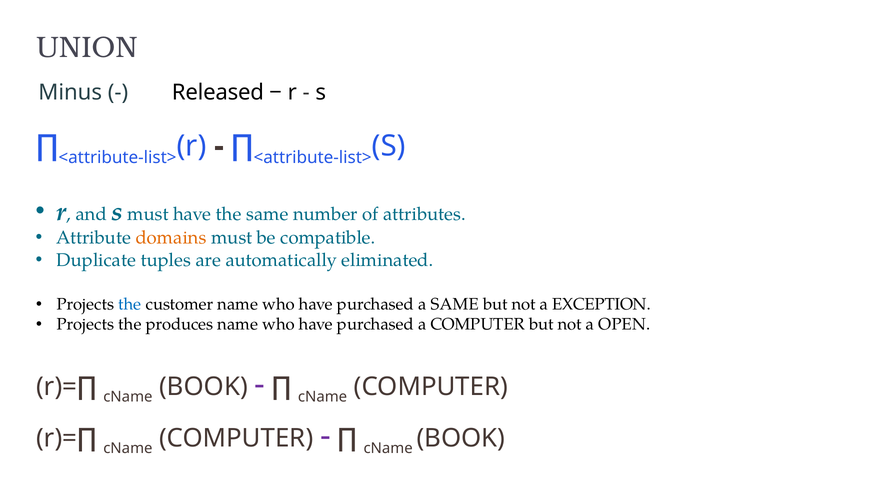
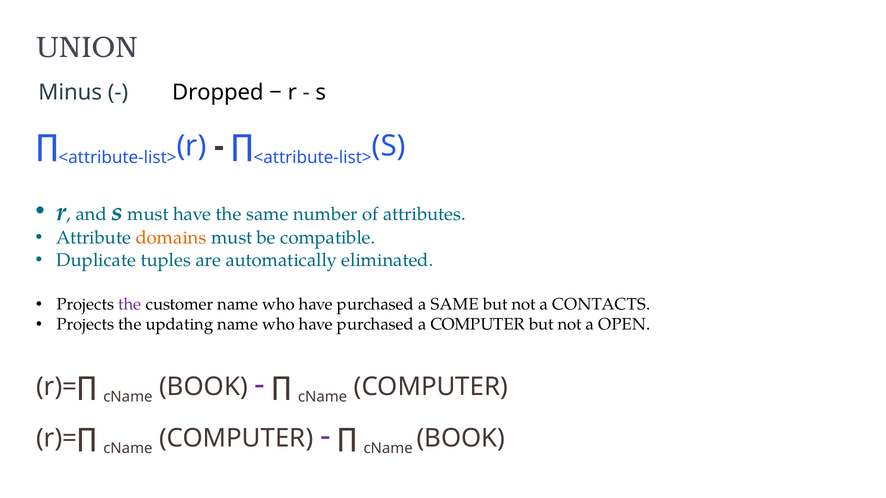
Released: Released -> Dropped
the at (130, 305) colour: blue -> purple
EXCEPTION: EXCEPTION -> CONTACTS
produces: produces -> updating
